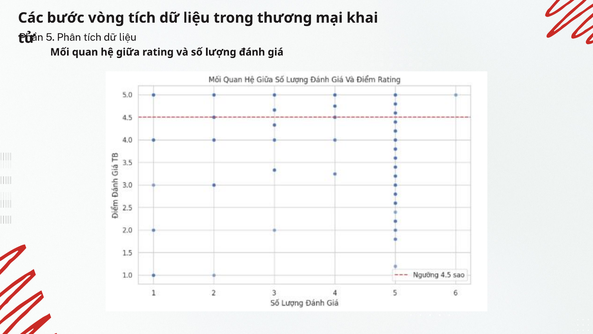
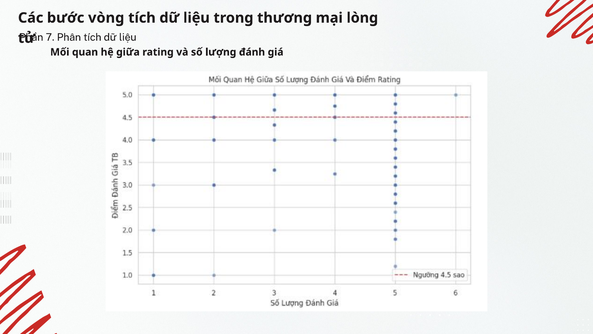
khai: khai -> lòng
5: 5 -> 7
